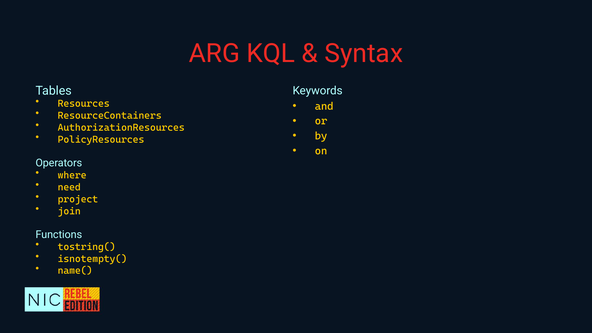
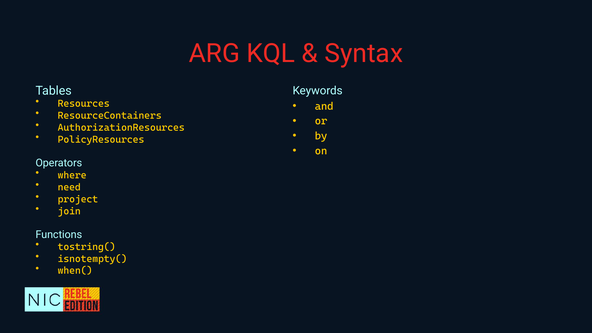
name(: name( -> when(
